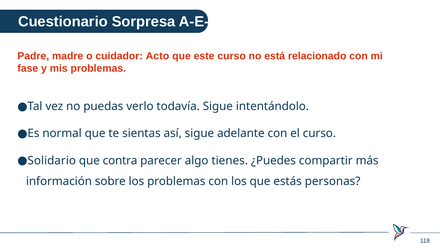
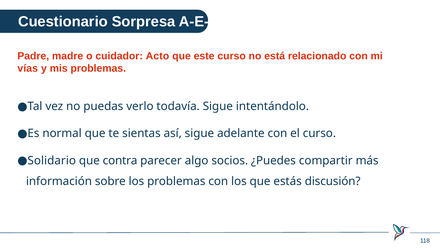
fase: fase -> vías
tienes: tienes -> socios
personas: personas -> discusión
